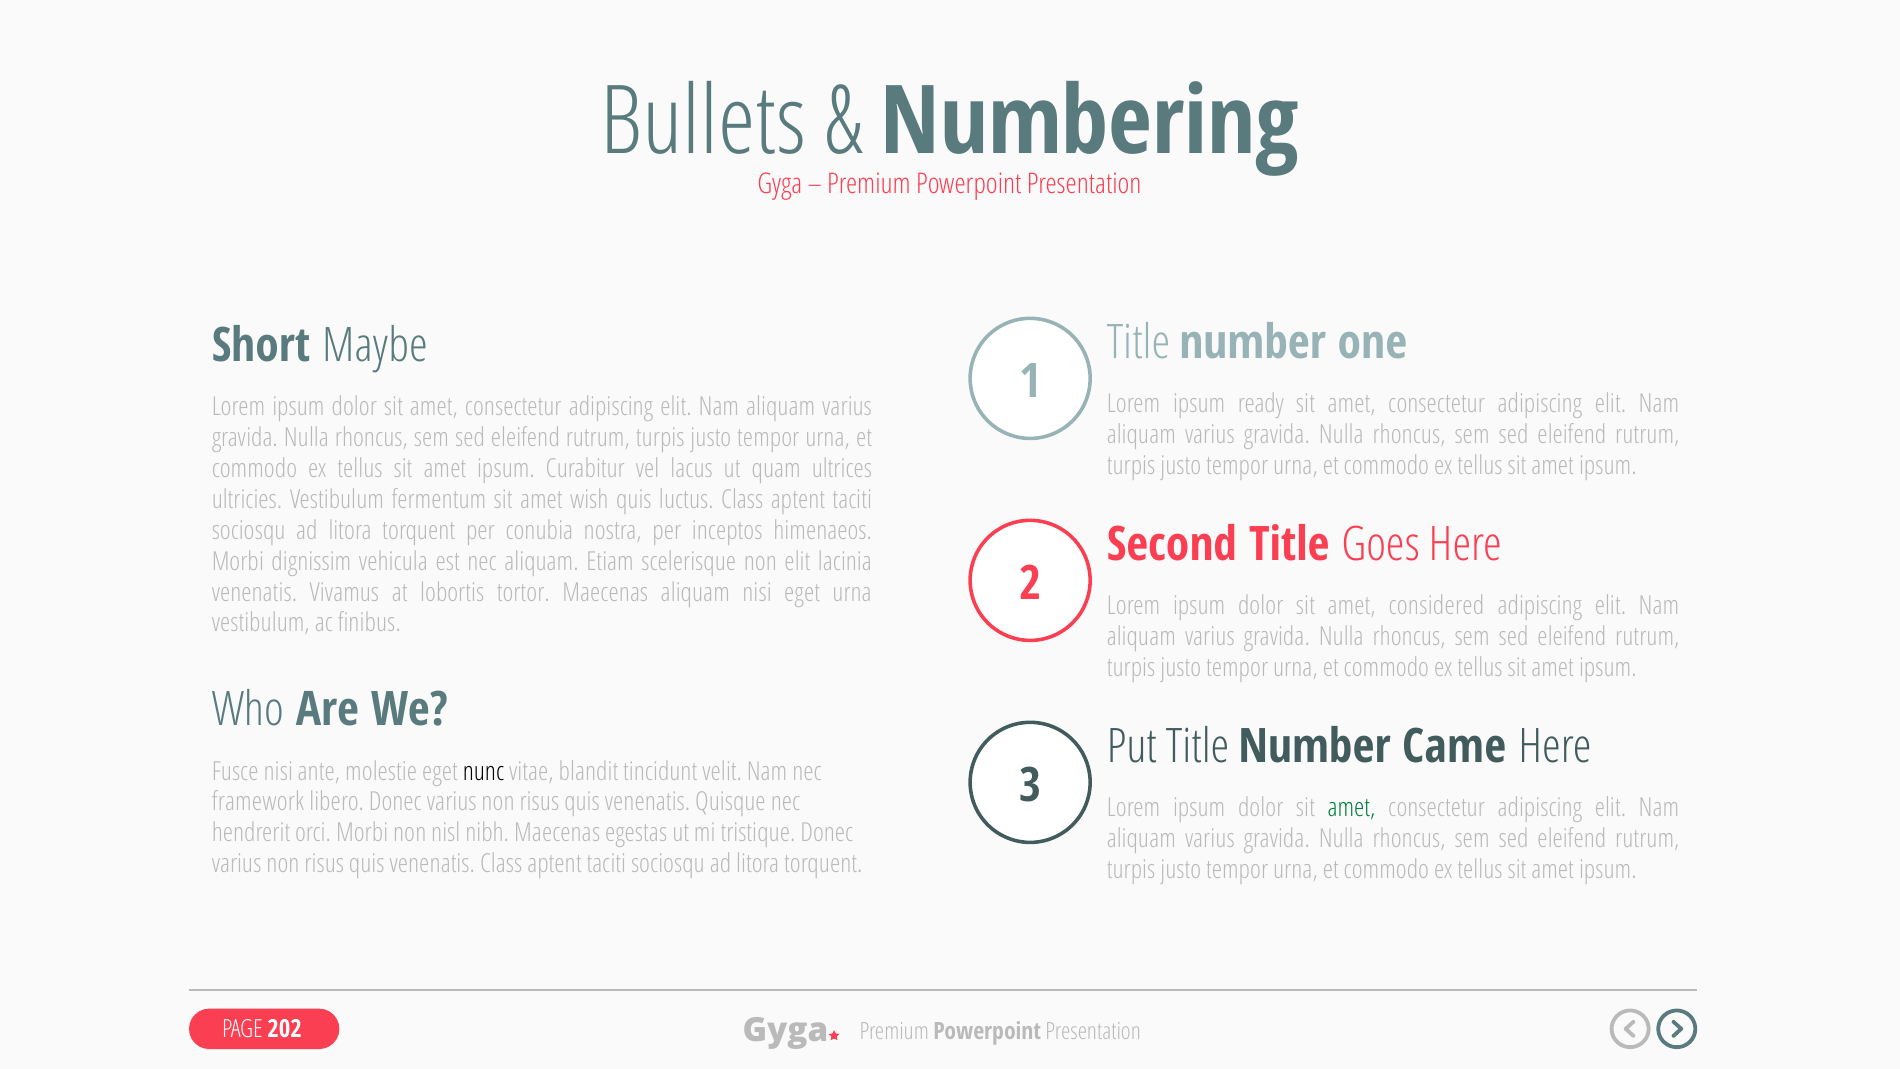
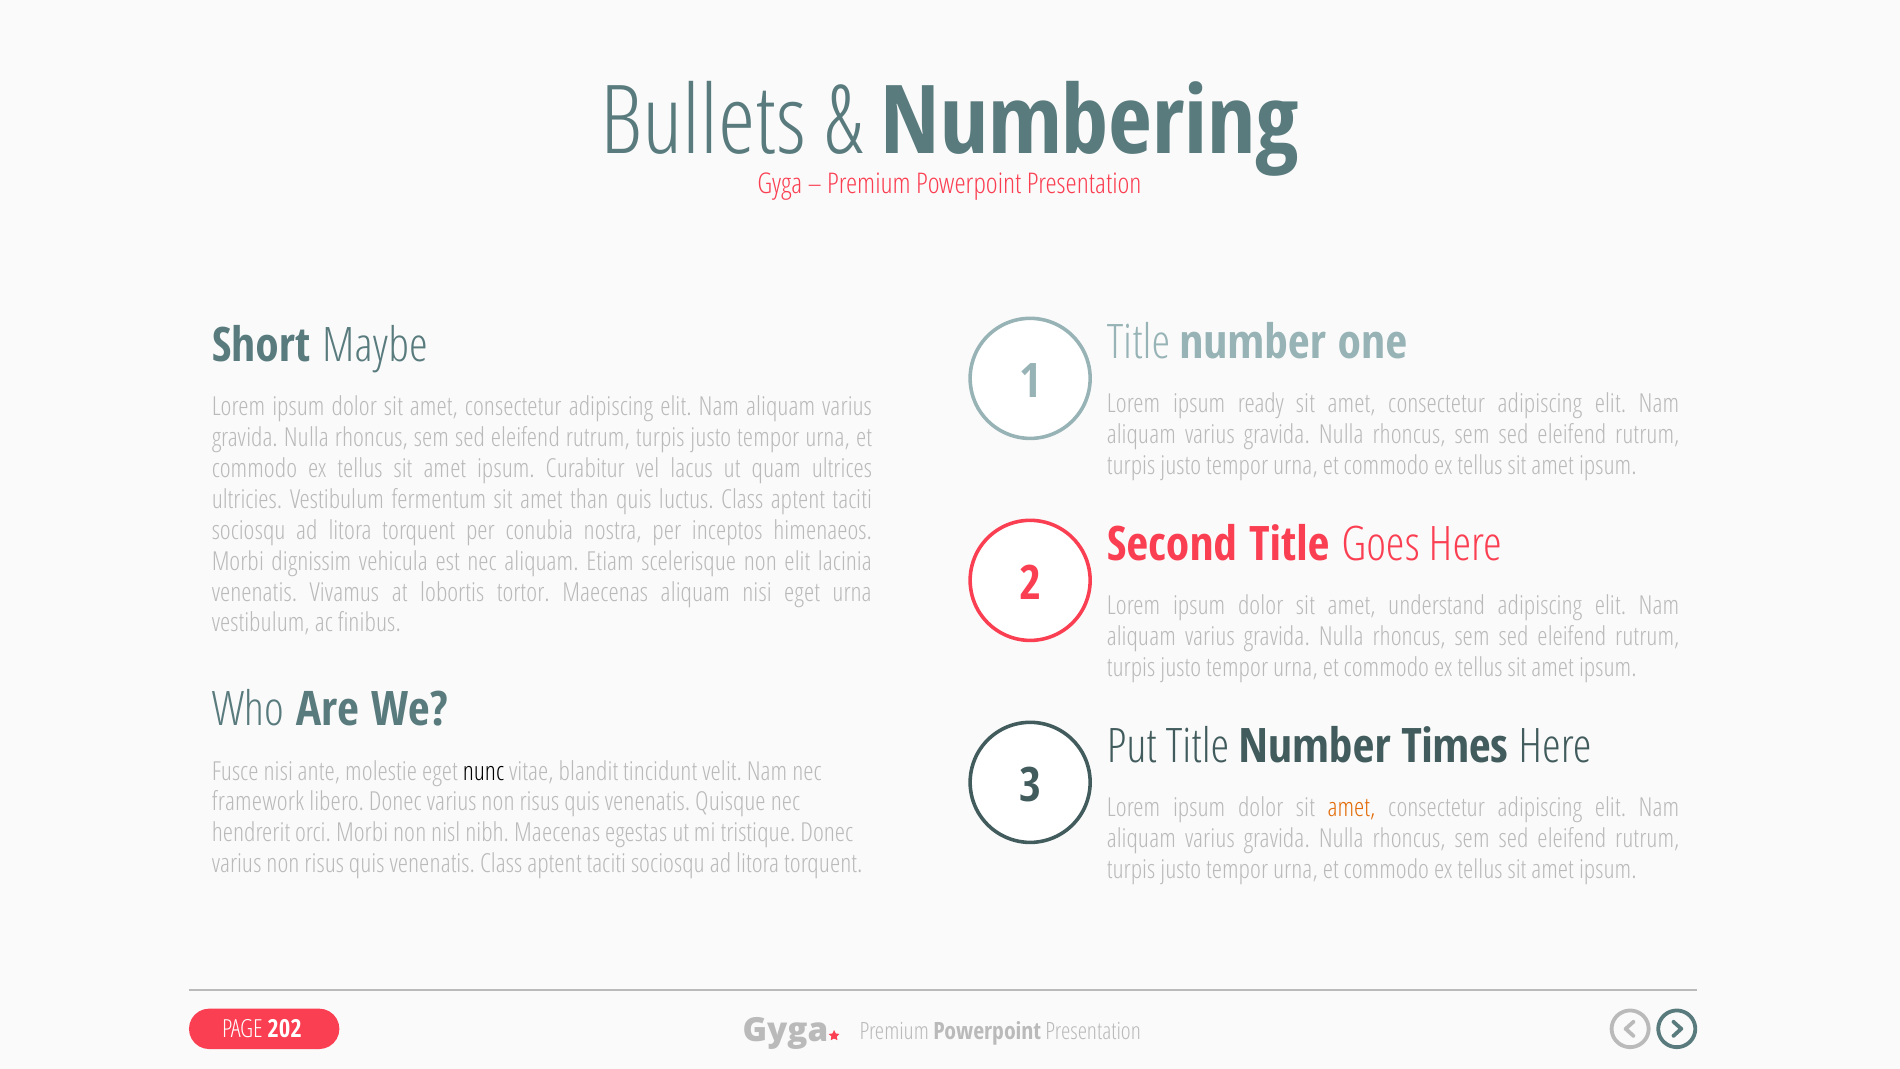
wish: wish -> than
considered: considered -> understand
Came: Came -> Times
amet at (1352, 807) colour: green -> orange
